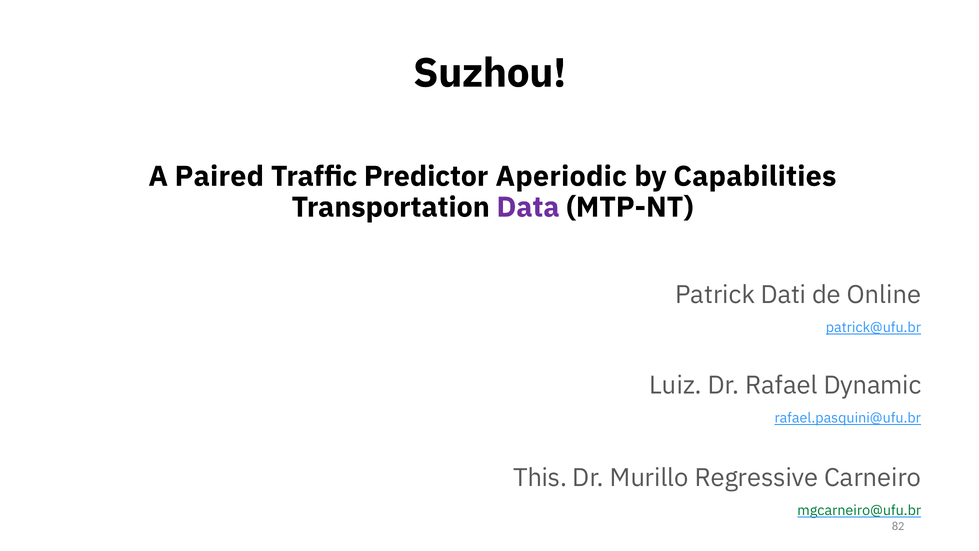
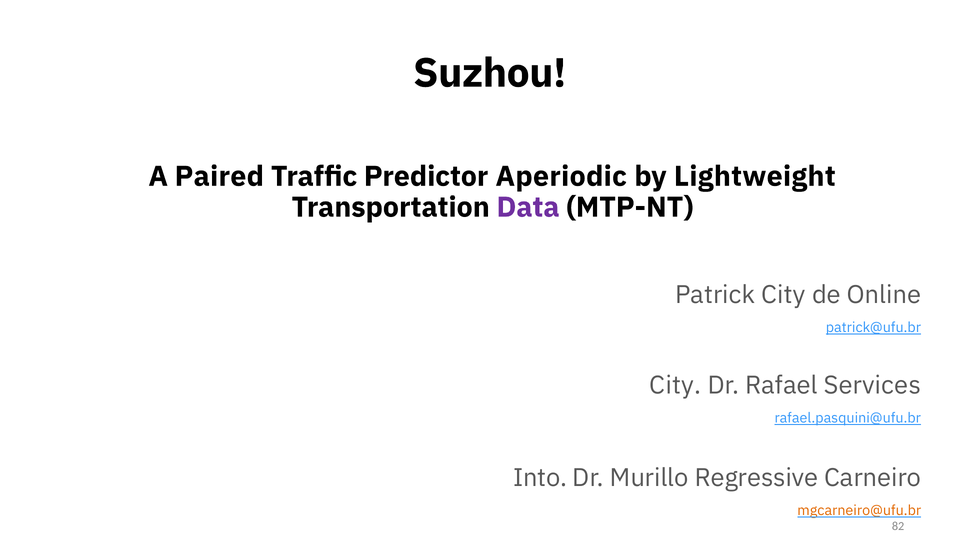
Capabilities: Capabilities -> Lightweight
Patrick Dati: Dati -> City
Luiz at (675, 385): Luiz -> City
Dynamic: Dynamic -> Services
This: This -> Into
mgcarneiro@ufu.br colour: green -> orange
